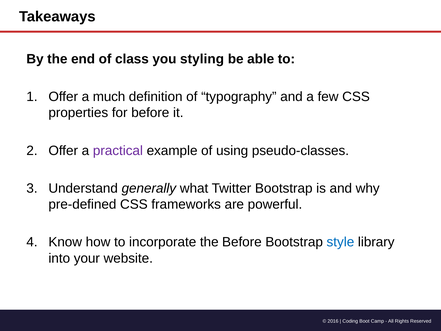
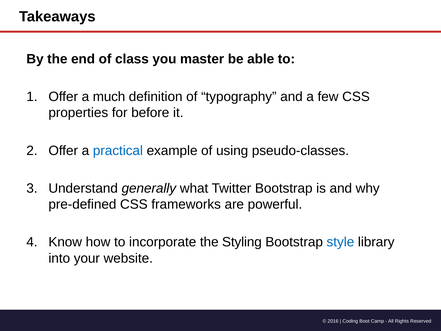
styling: styling -> master
practical colour: purple -> blue
the Before: Before -> Styling
